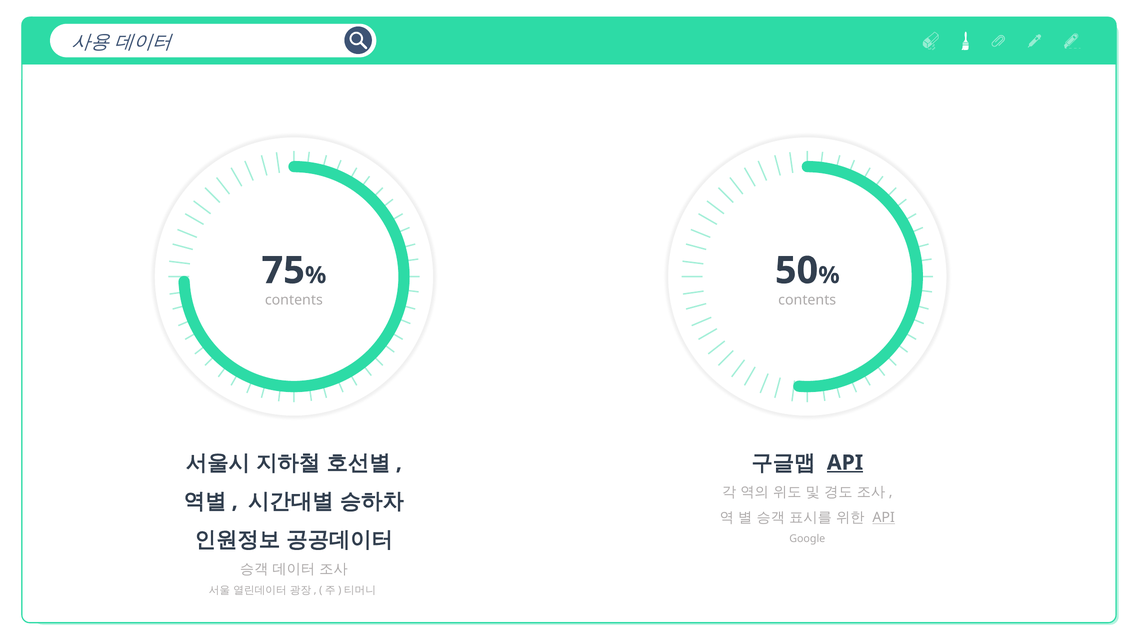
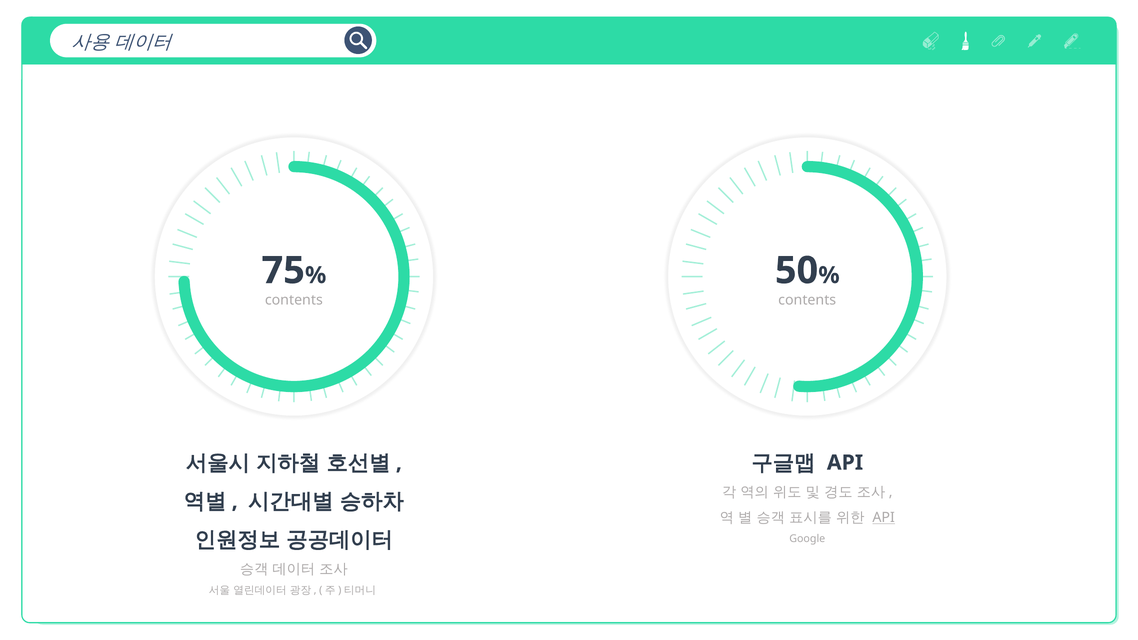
API at (845, 463) underline: present -> none
